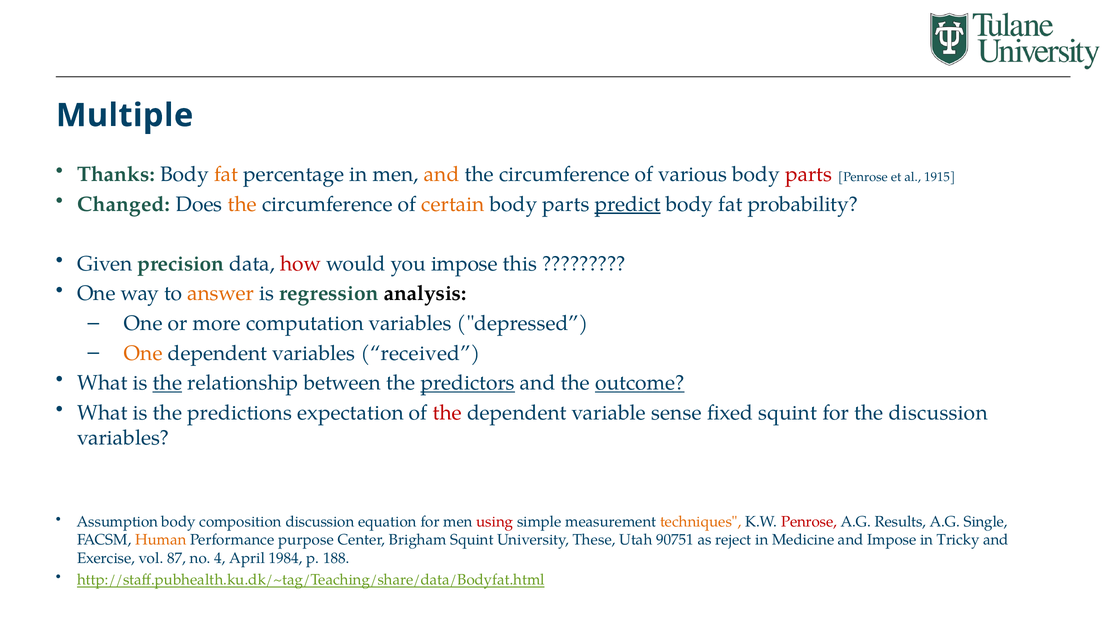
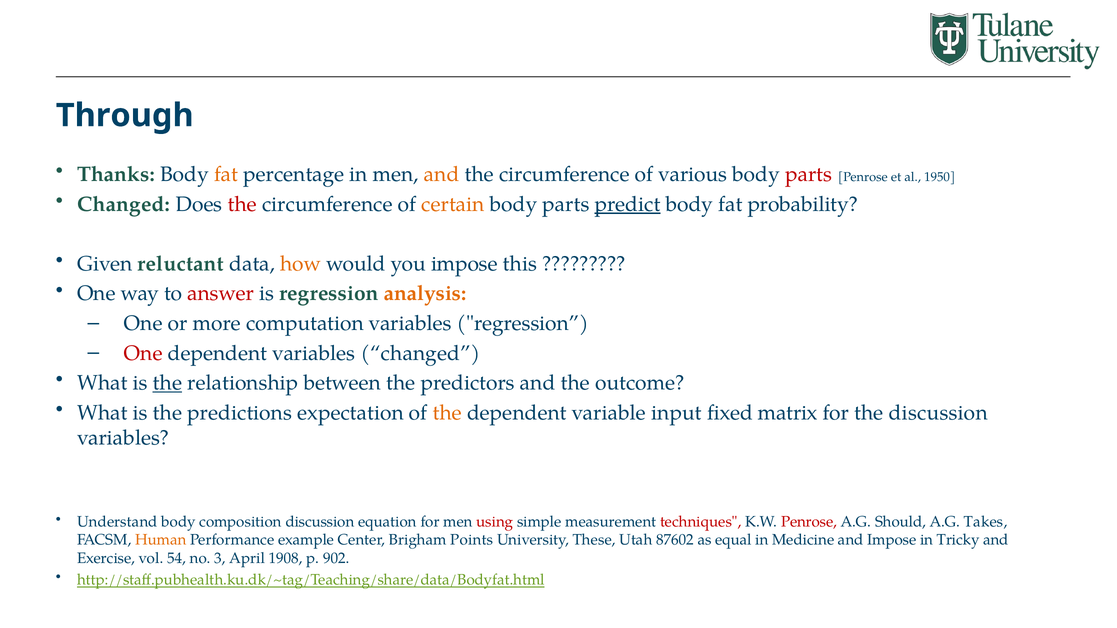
Multiple: Multiple -> Through
1915: 1915 -> 1950
the at (242, 204) colour: orange -> red
precision: precision -> reluctant
how colour: red -> orange
answer colour: orange -> red
analysis colour: black -> orange
variables depressed: depressed -> regression
One at (143, 353) colour: orange -> red
variables received: received -> changed
predictors underline: present -> none
outcome underline: present -> none
the at (447, 413) colour: red -> orange
sense: sense -> input
fixed squint: squint -> matrix
Assumption: Assumption -> Understand
techniques colour: orange -> red
Results: Results -> Should
Single: Single -> Takes
purpose: purpose -> example
Brigham Squint: Squint -> Points
90751: 90751 -> 87602
reject: reject -> equal
87: 87 -> 54
4: 4 -> 3
1984: 1984 -> 1908
188: 188 -> 902
